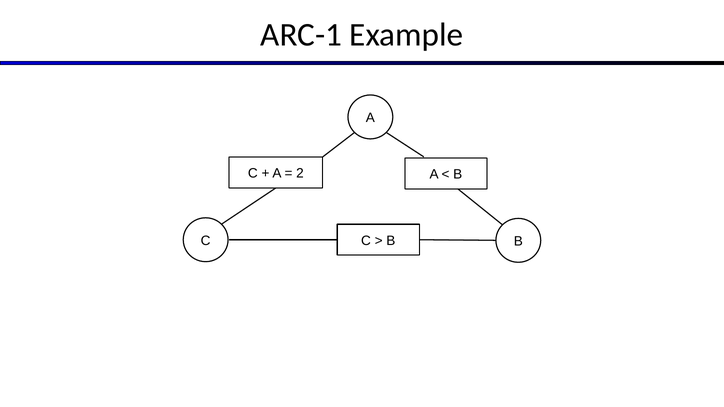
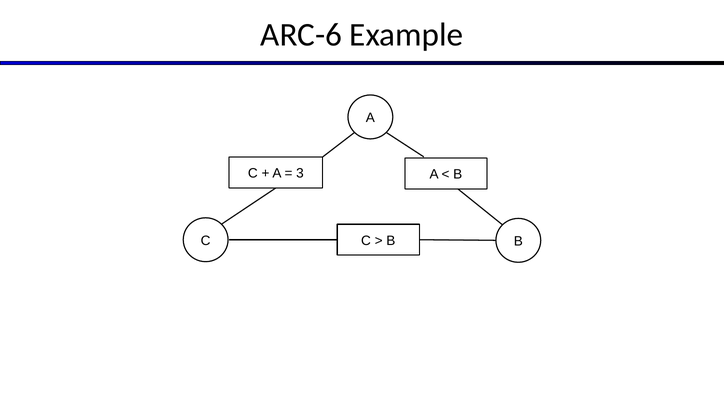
ARC-1: ARC-1 -> ARC-6
2: 2 -> 3
